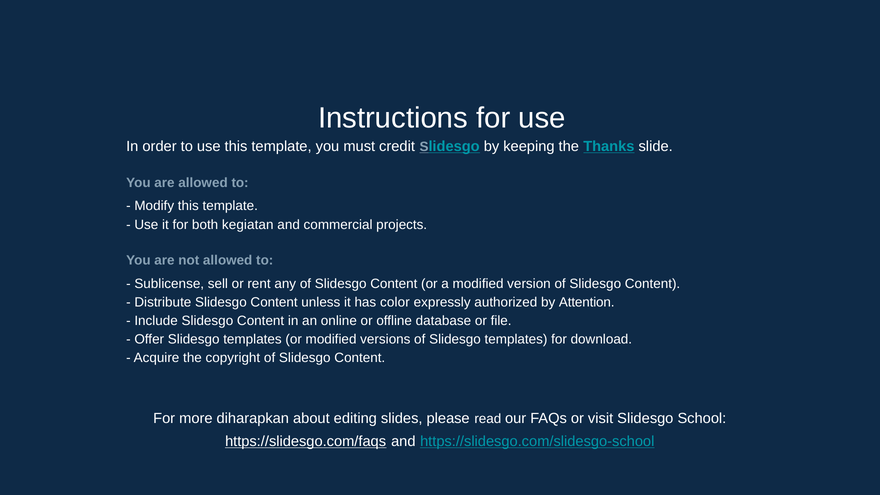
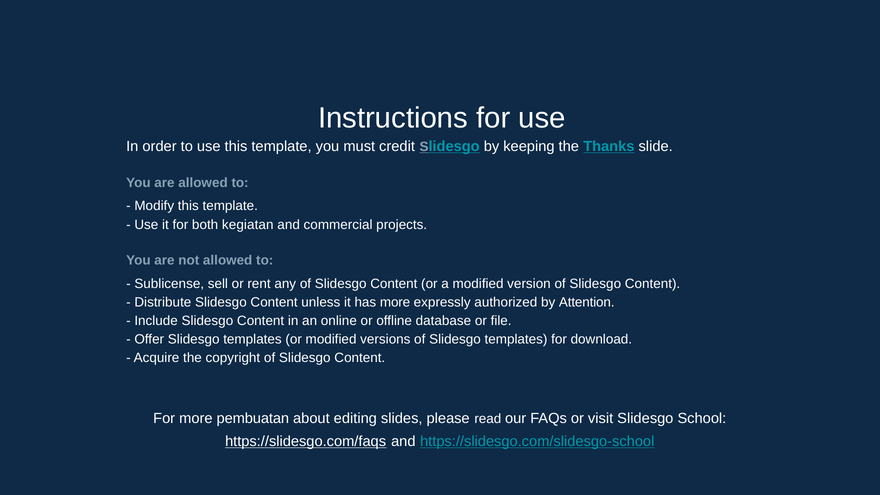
has color: color -> more
diharapkan: diharapkan -> pembuatan
